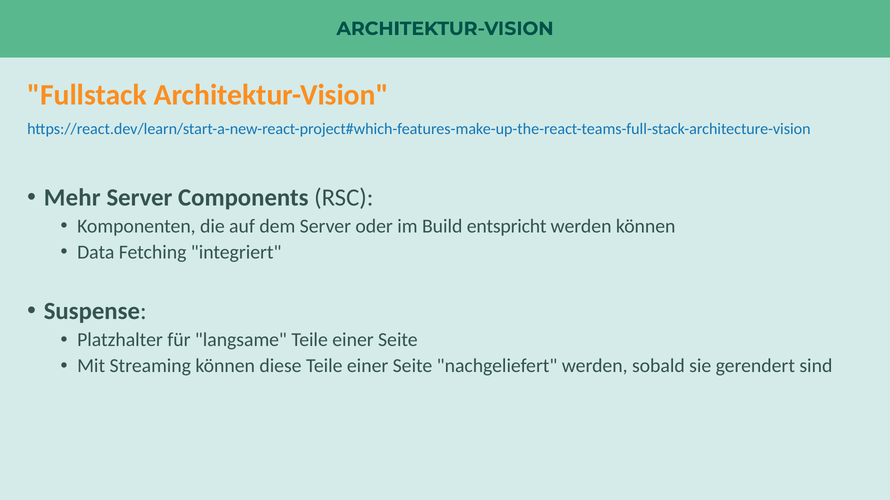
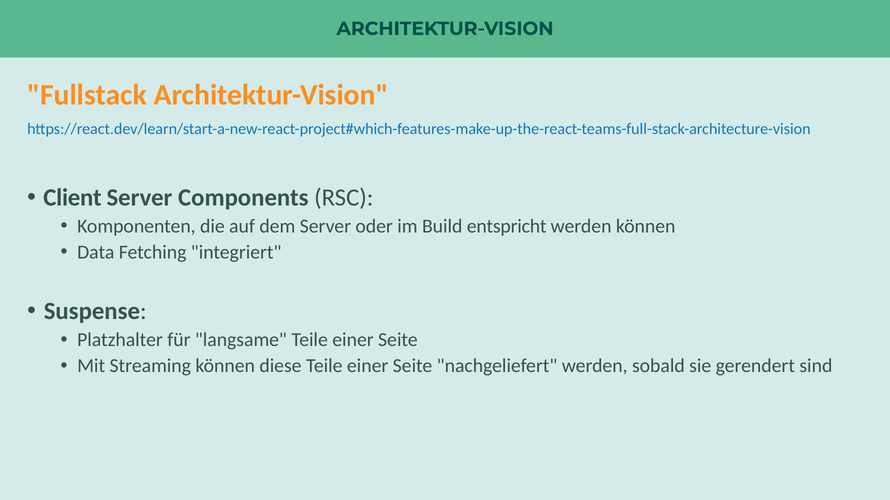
Mehr: Mehr -> Client
